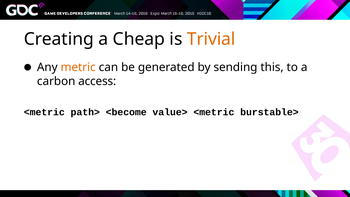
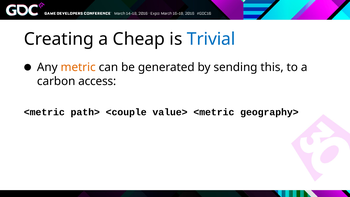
Trivial colour: orange -> blue
<become: <become -> <couple
burstable>: burstable> -> geography>
